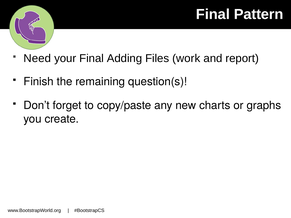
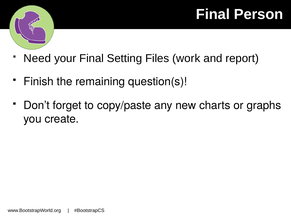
Pattern: Pattern -> Person
Adding: Adding -> Setting
